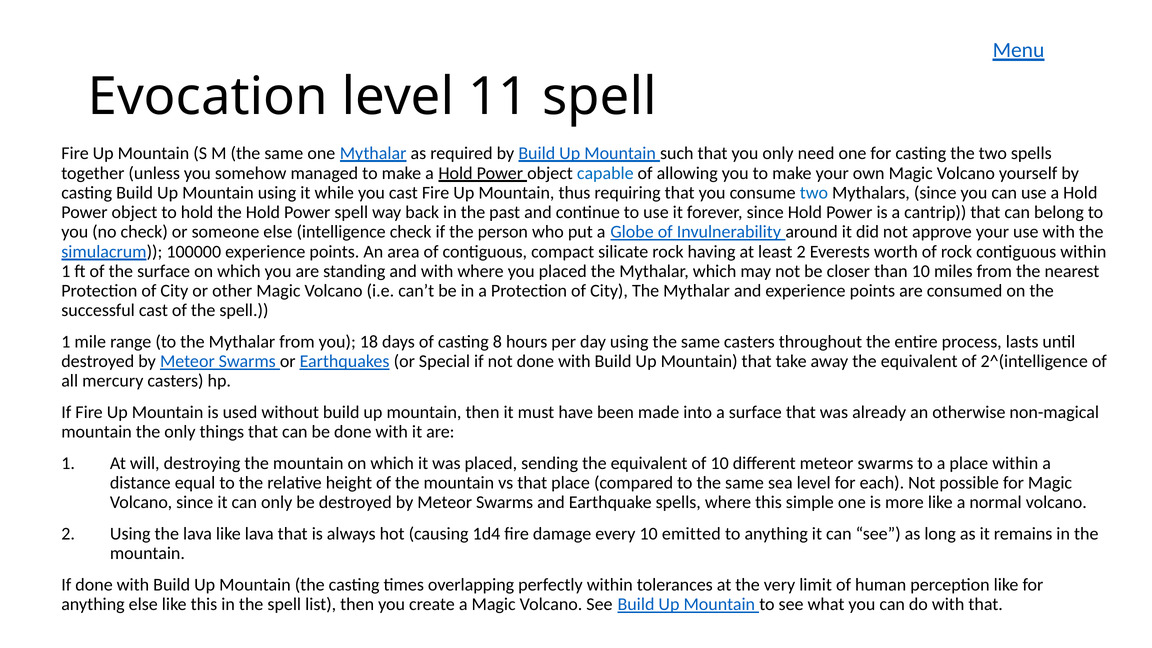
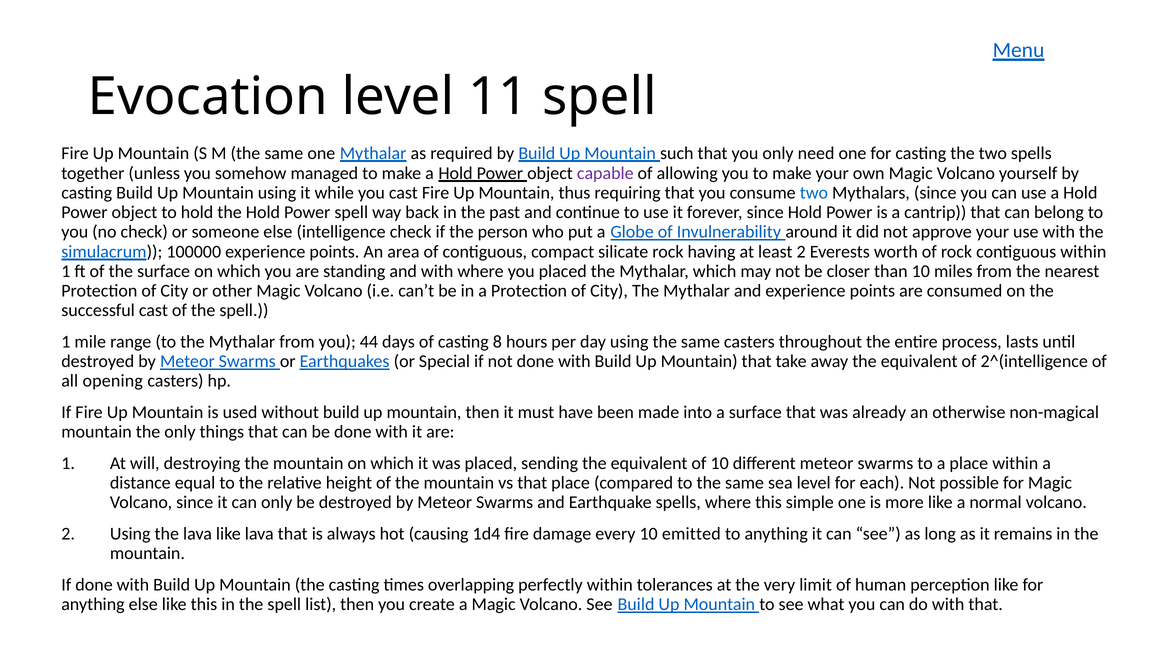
capable colour: blue -> purple
18: 18 -> 44
mercury: mercury -> opening
